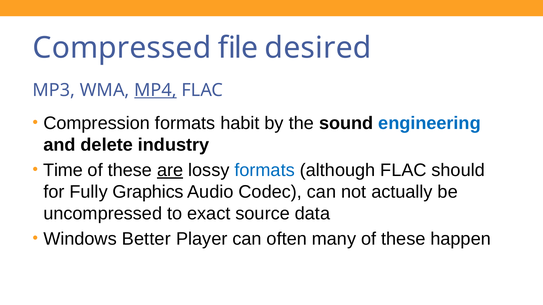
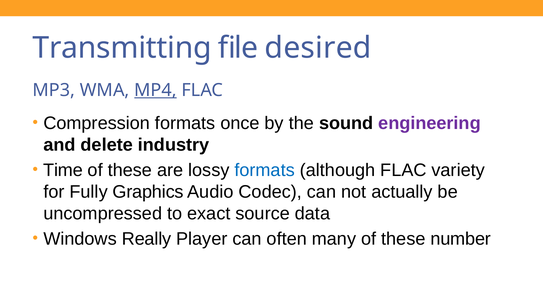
Compressed: Compressed -> Transmitting
habit: habit -> once
engineering colour: blue -> purple
are underline: present -> none
should: should -> variety
Better: Better -> Really
happen: happen -> number
